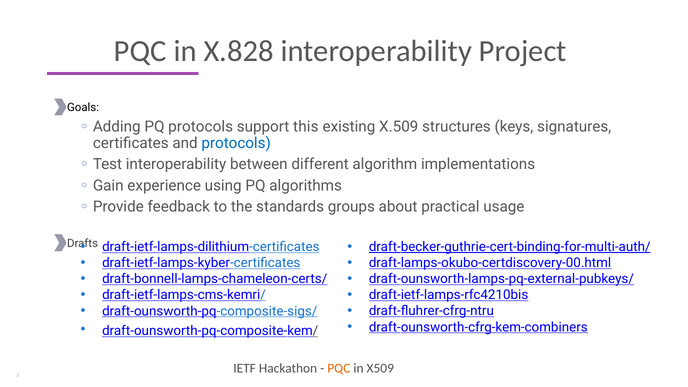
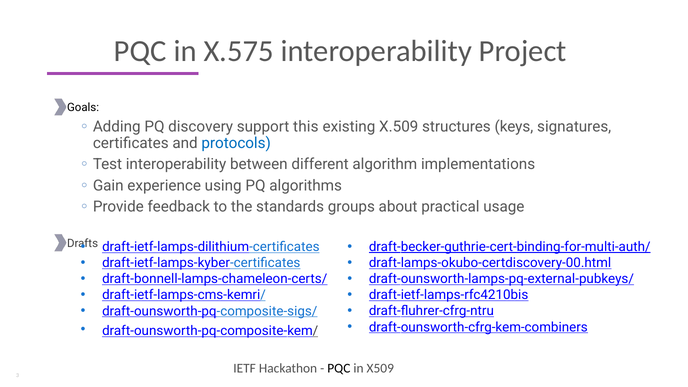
X.828: X.828 -> X.575
PQ protocols: protocols -> discovery
PQC at (339, 368) colour: orange -> black
